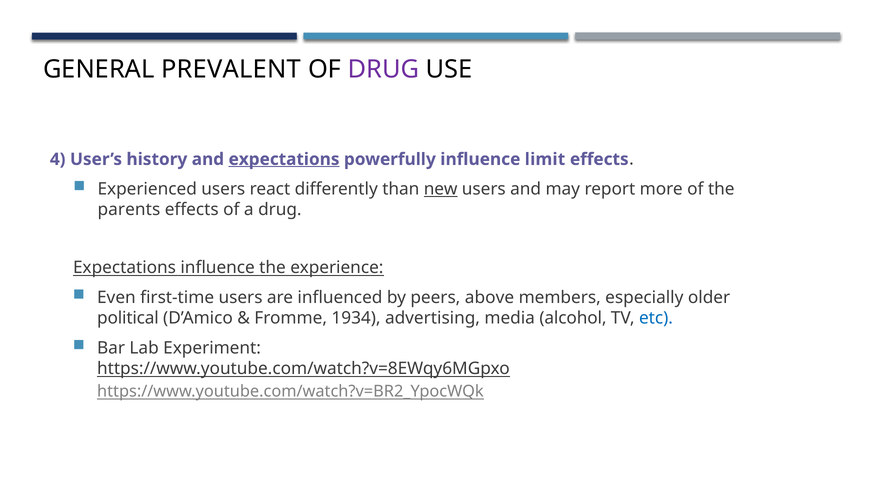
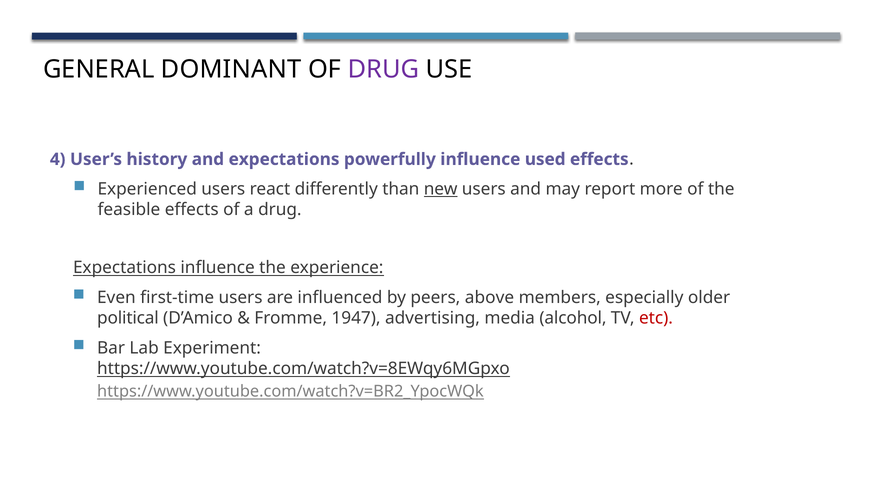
PREVALENT: PREVALENT -> DOMINANT
expectations at (284, 159) underline: present -> none
limit: limit -> used
parents: parents -> feasible
1934: 1934 -> 1947
etc colour: blue -> red
